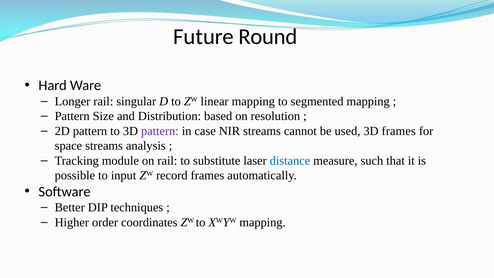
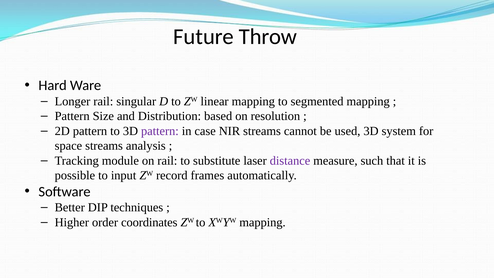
Round: Round -> Throw
3D frames: frames -> system
distance colour: blue -> purple
